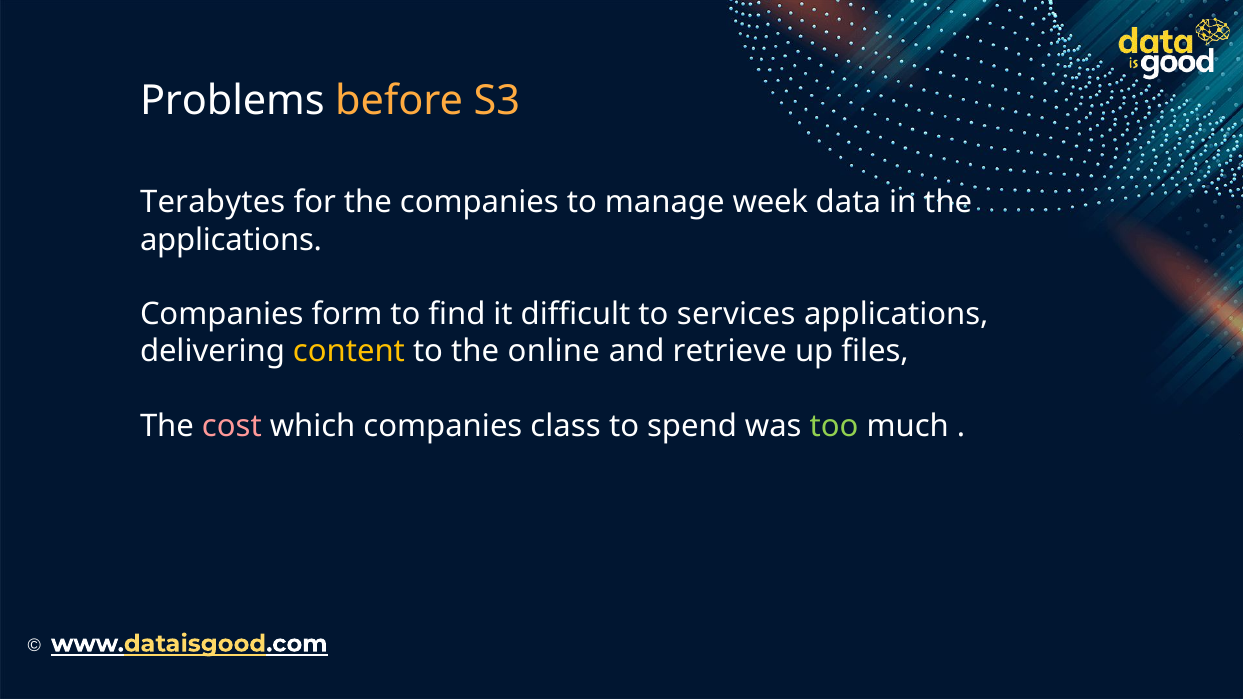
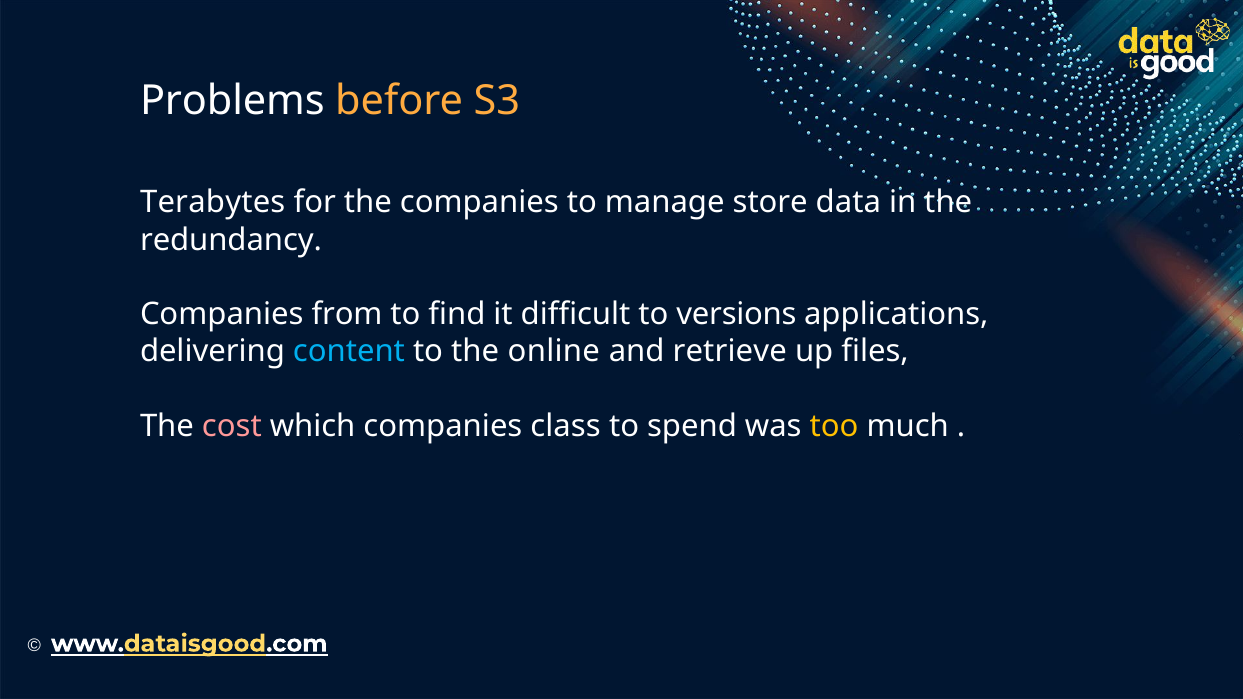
week: week -> store
applications at (231, 240): applications -> redundancy
form: form -> from
services: services -> versions
content colour: yellow -> light blue
too colour: light green -> yellow
